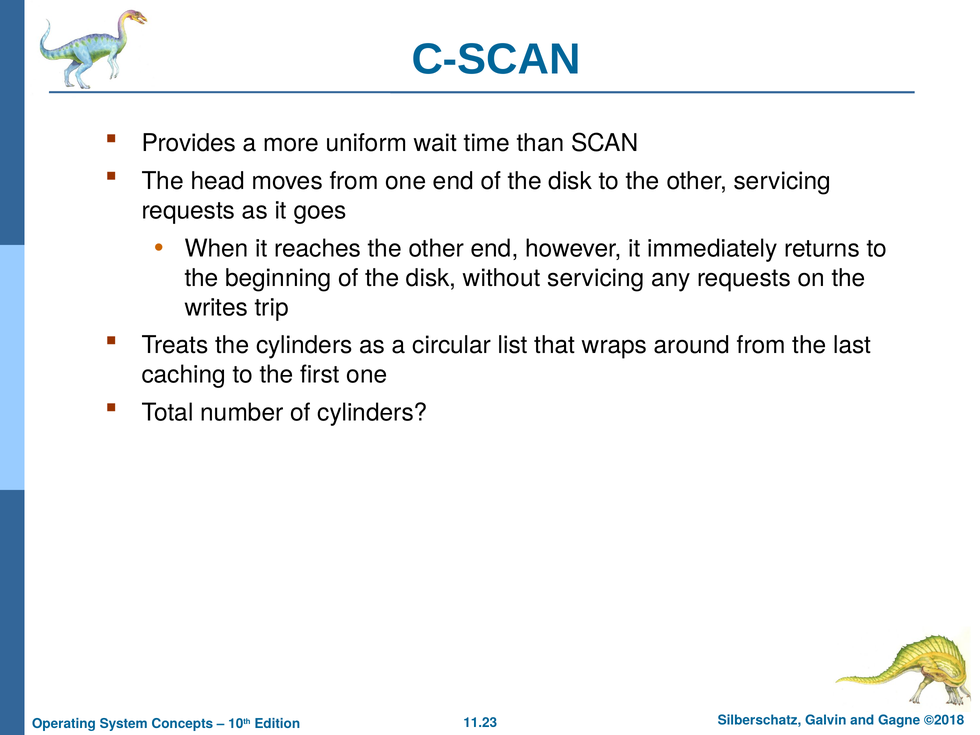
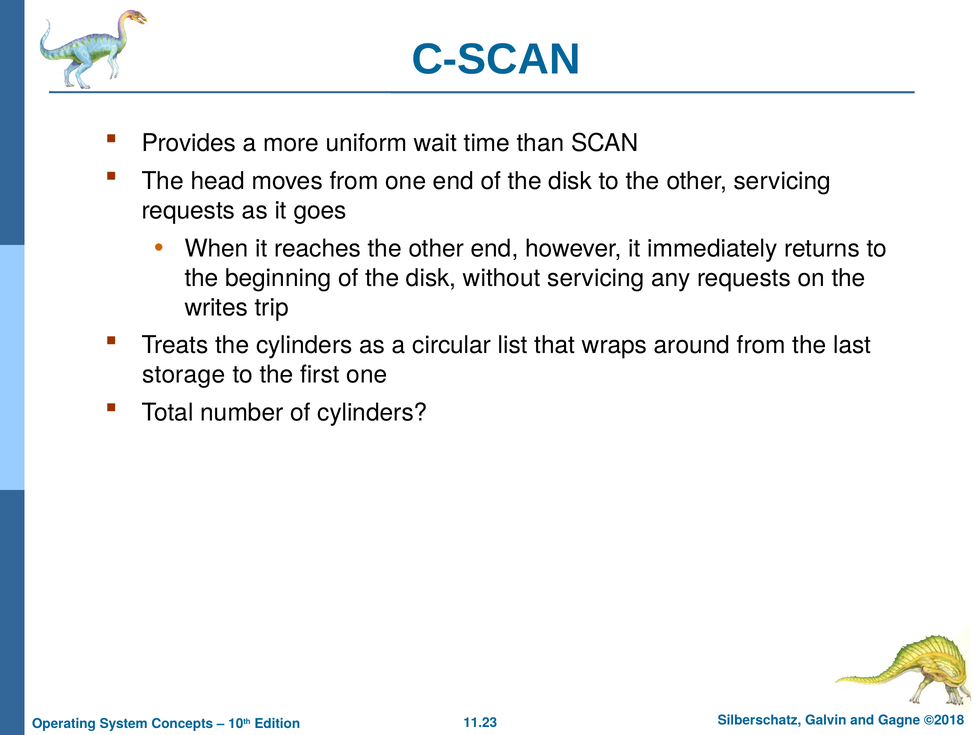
caching: caching -> storage
